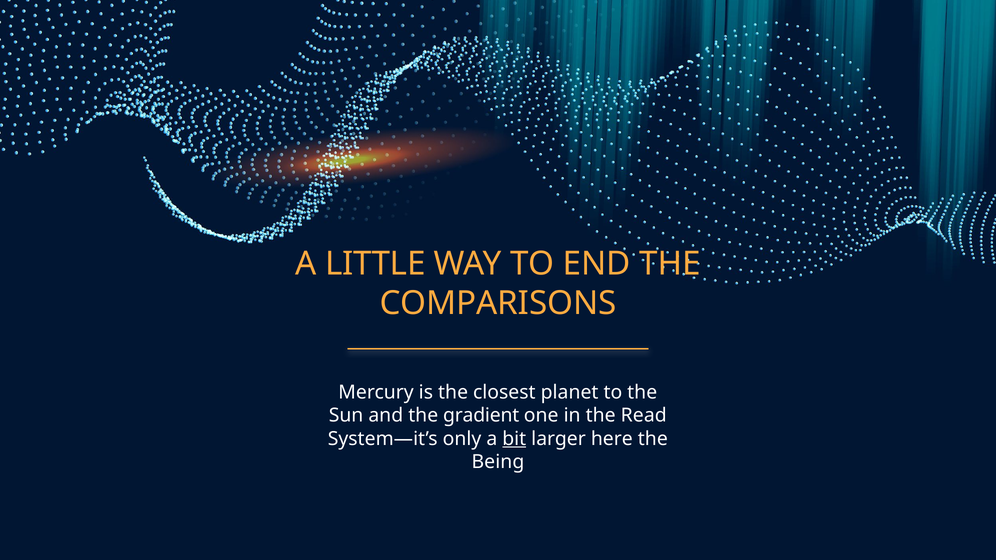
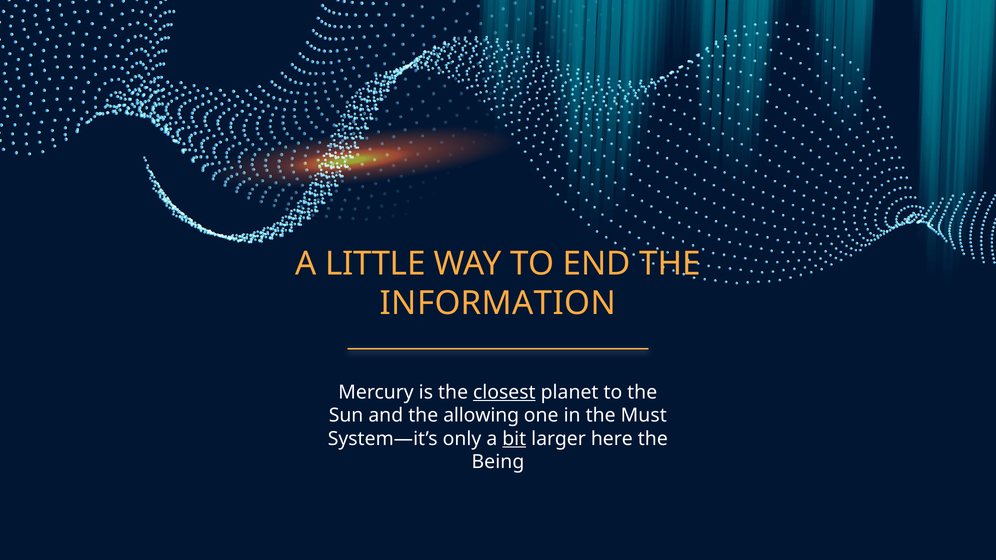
COMPARISONS: COMPARISONS -> INFORMATION
closest underline: none -> present
gradient: gradient -> allowing
Read: Read -> Must
